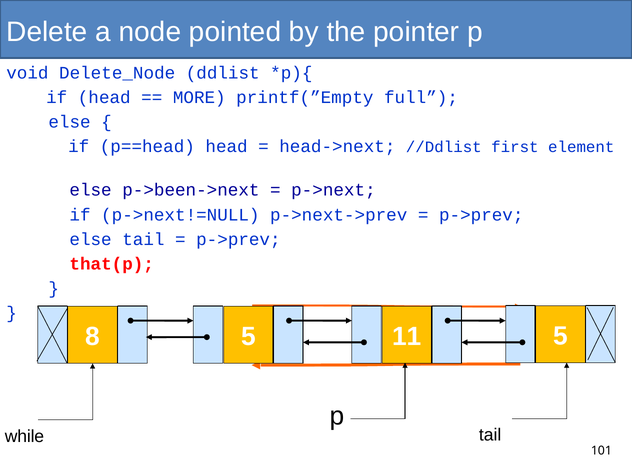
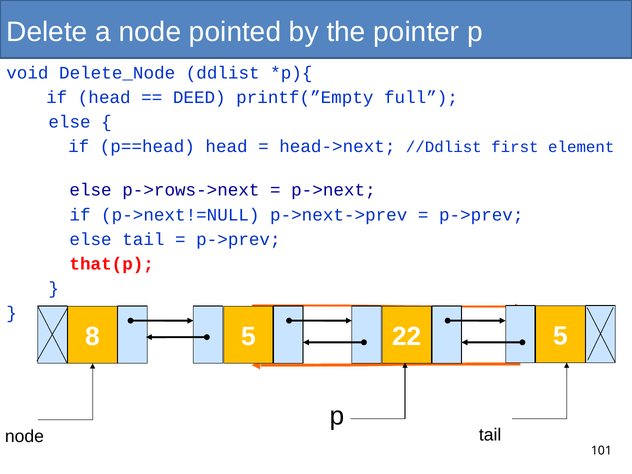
MORE: MORE -> DEED
p->been->next: p->been->next -> p->rows->next
11: 11 -> 22
while at (24, 437): while -> node
